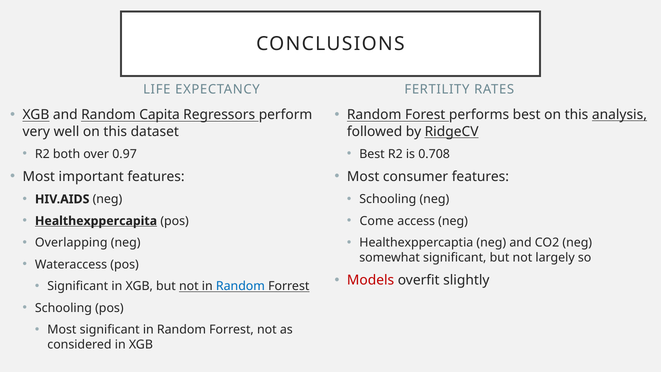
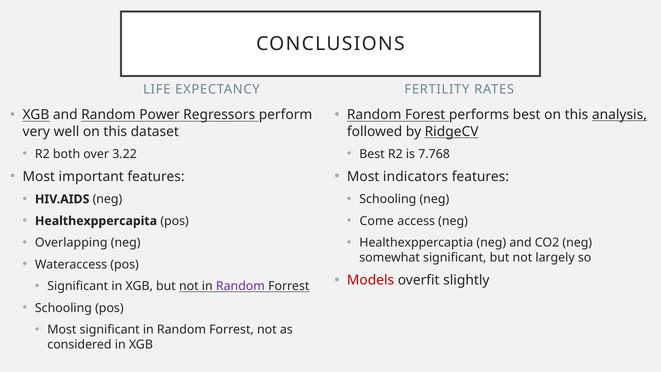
Capita: Capita -> Power
0.97: 0.97 -> 3.22
0.708: 0.708 -> 7.768
consumer: consumer -> indicators
Healthexppercapita underline: present -> none
Random at (240, 286) colour: blue -> purple
